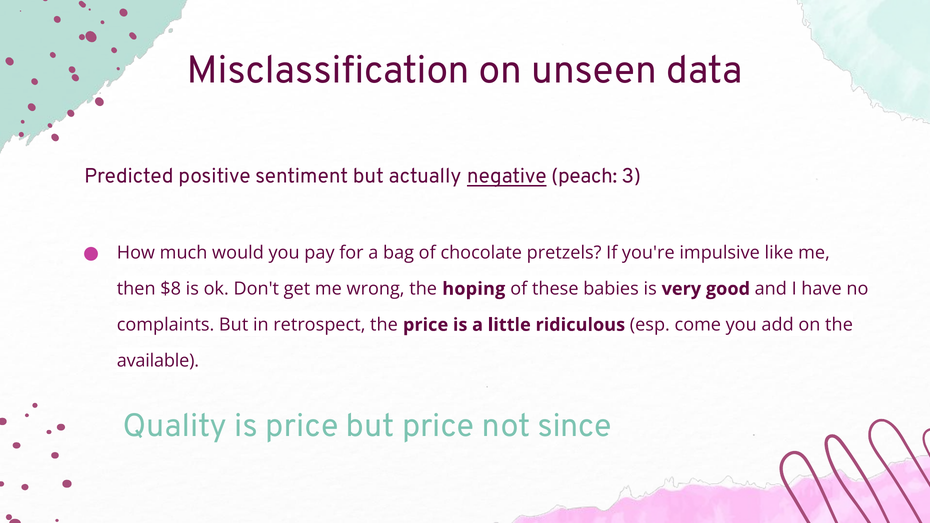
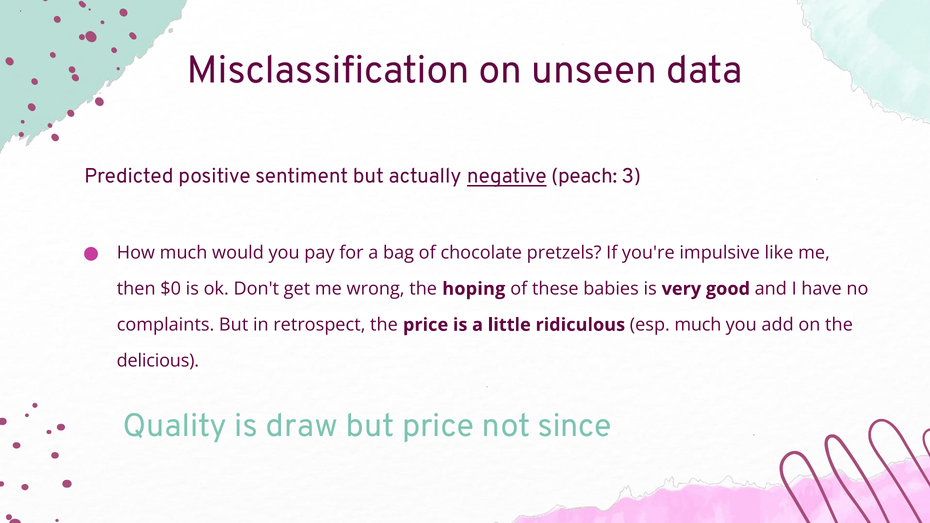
$8: $8 -> $0
esp come: come -> much
available: available -> delicious
is price: price -> draw
